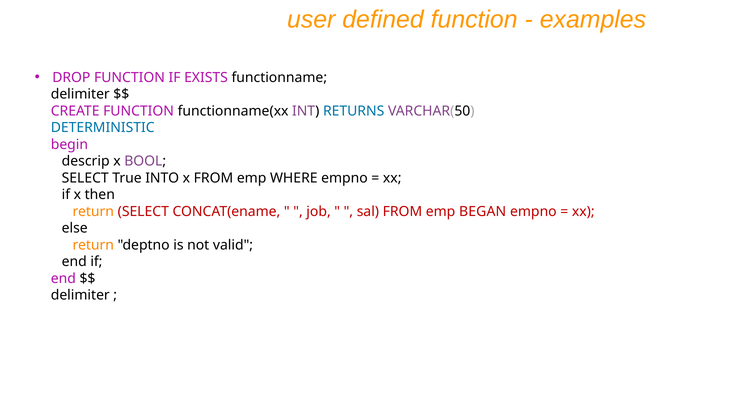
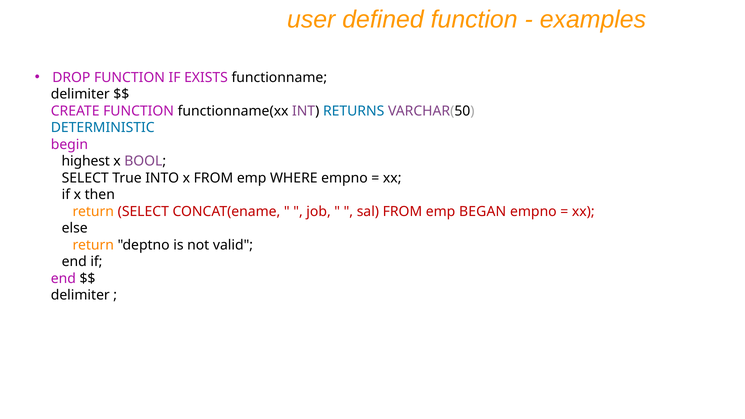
descrip: descrip -> highest
